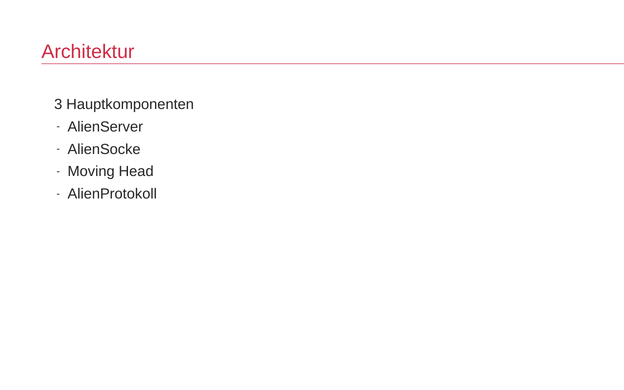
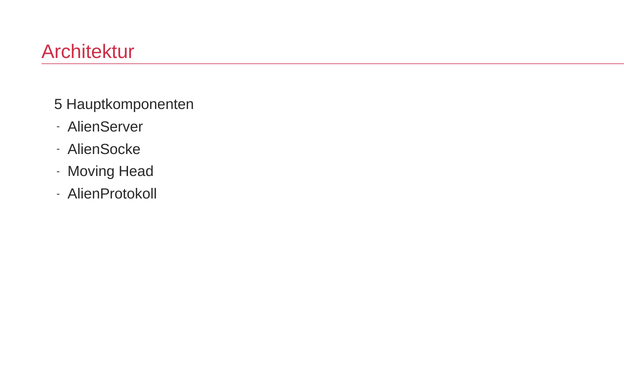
3: 3 -> 5
